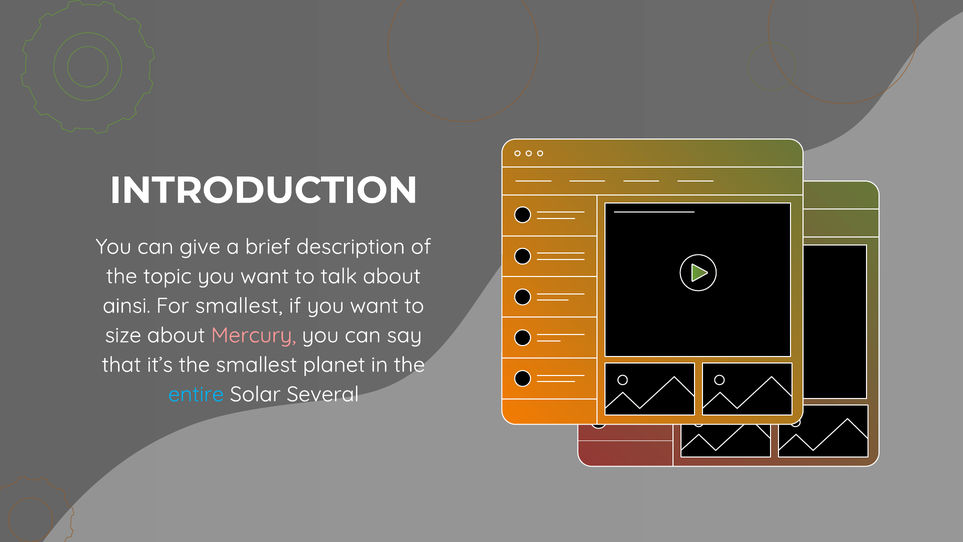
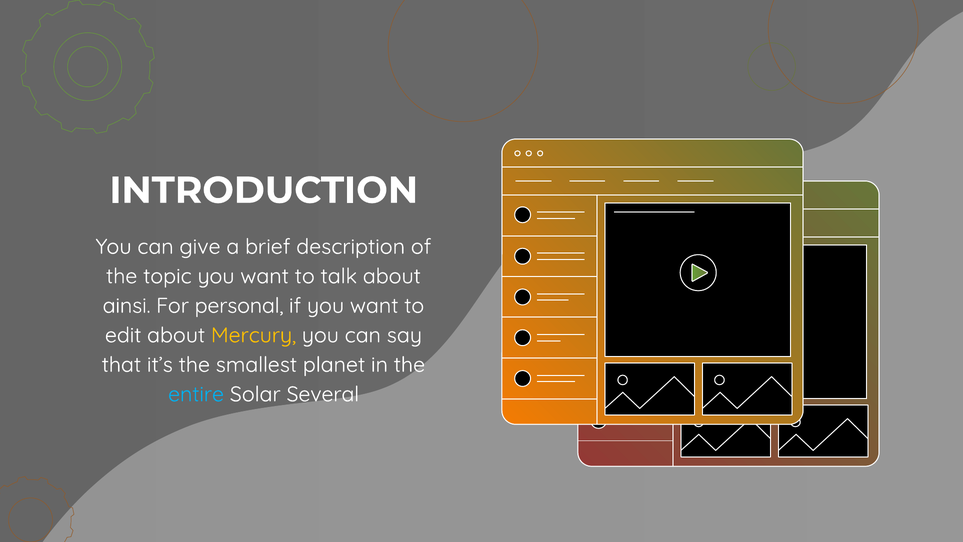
For smallest: smallest -> personal
size: size -> edit
Mercury colour: pink -> yellow
